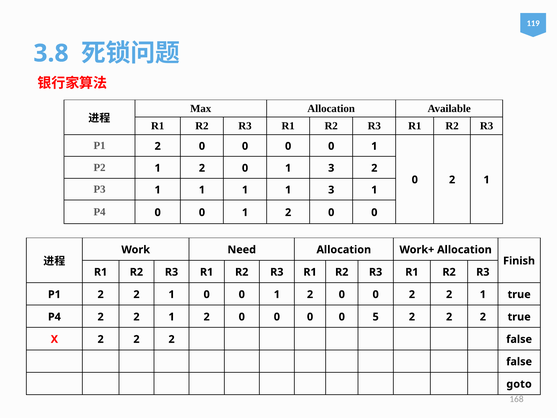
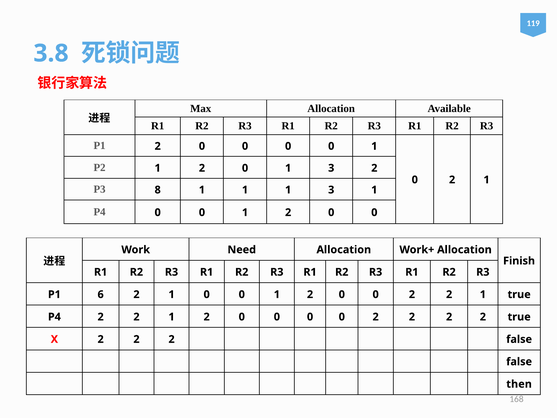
P3 1: 1 -> 8
2 at (101, 294): 2 -> 6
0 0 0 5: 5 -> 2
goto: goto -> then
